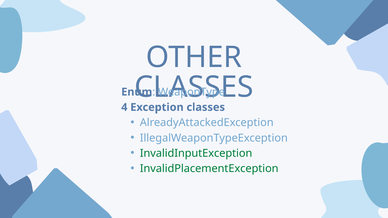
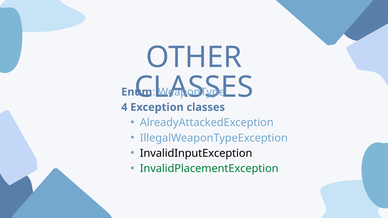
InvalidInputException colour: green -> black
